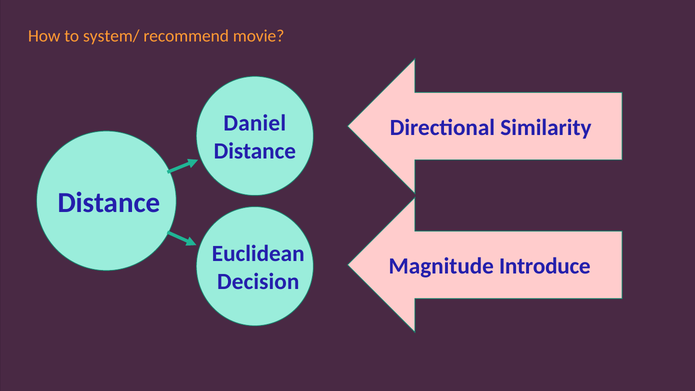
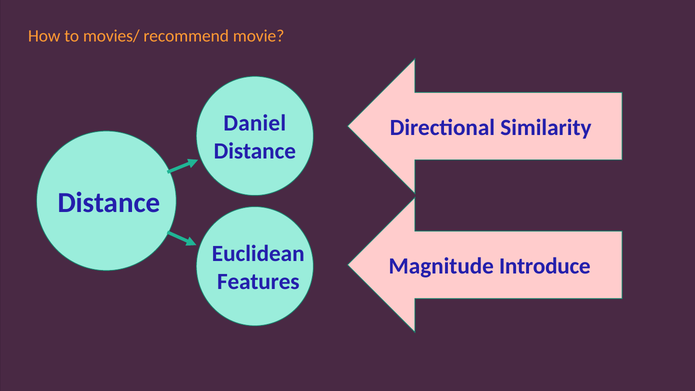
system/: system/ -> movies/
Decision: Decision -> Features
